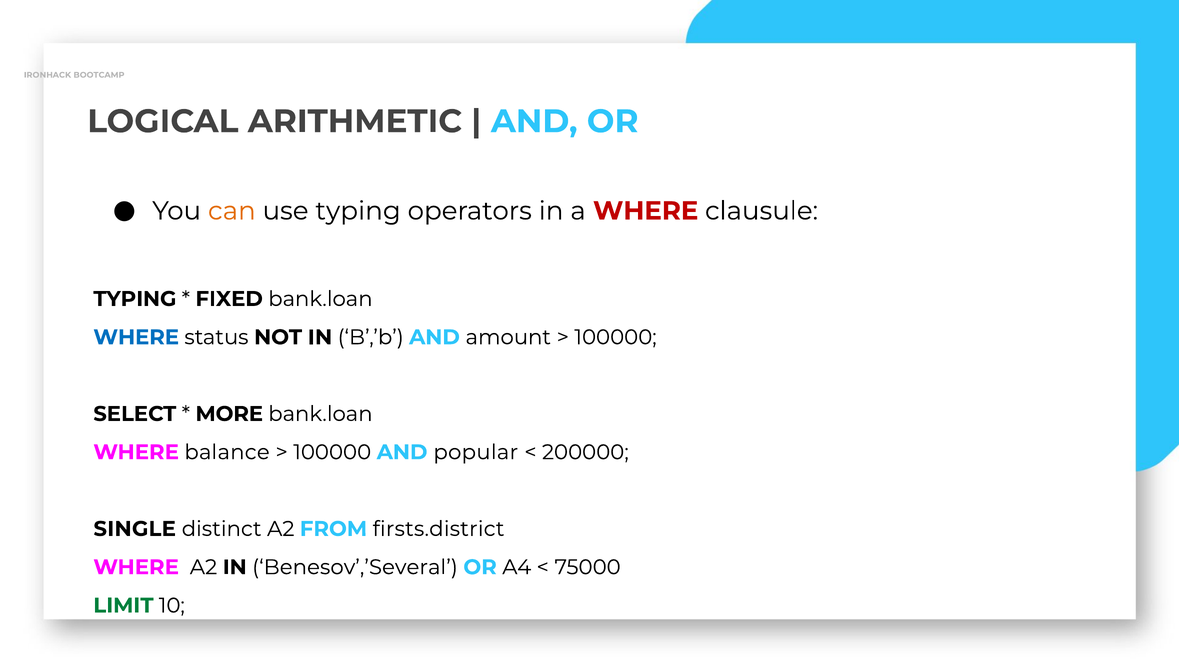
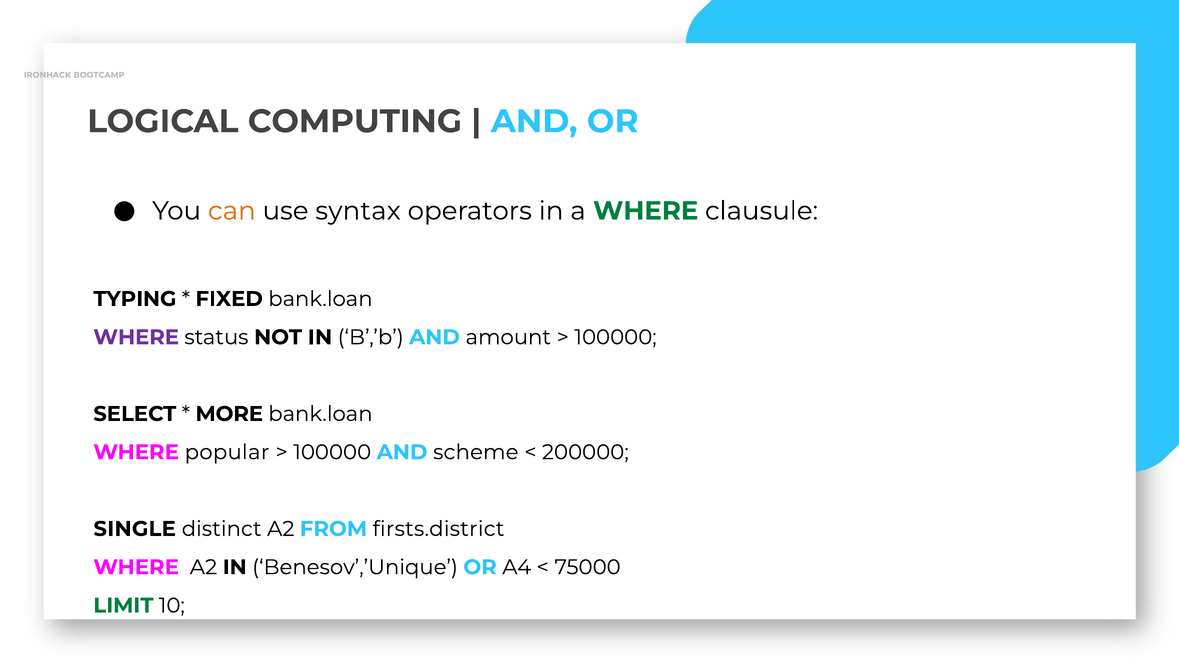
ARITHMETIC: ARITHMETIC -> COMPUTING
use typing: typing -> syntax
WHERE at (646, 211) colour: red -> green
WHERE at (136, 337) colour: blue -> purple
balance: balance -> popular
popular: popular -> scheme
Benesov’,’Several: Benesov’,’Several -> Benesov’,’Unique
